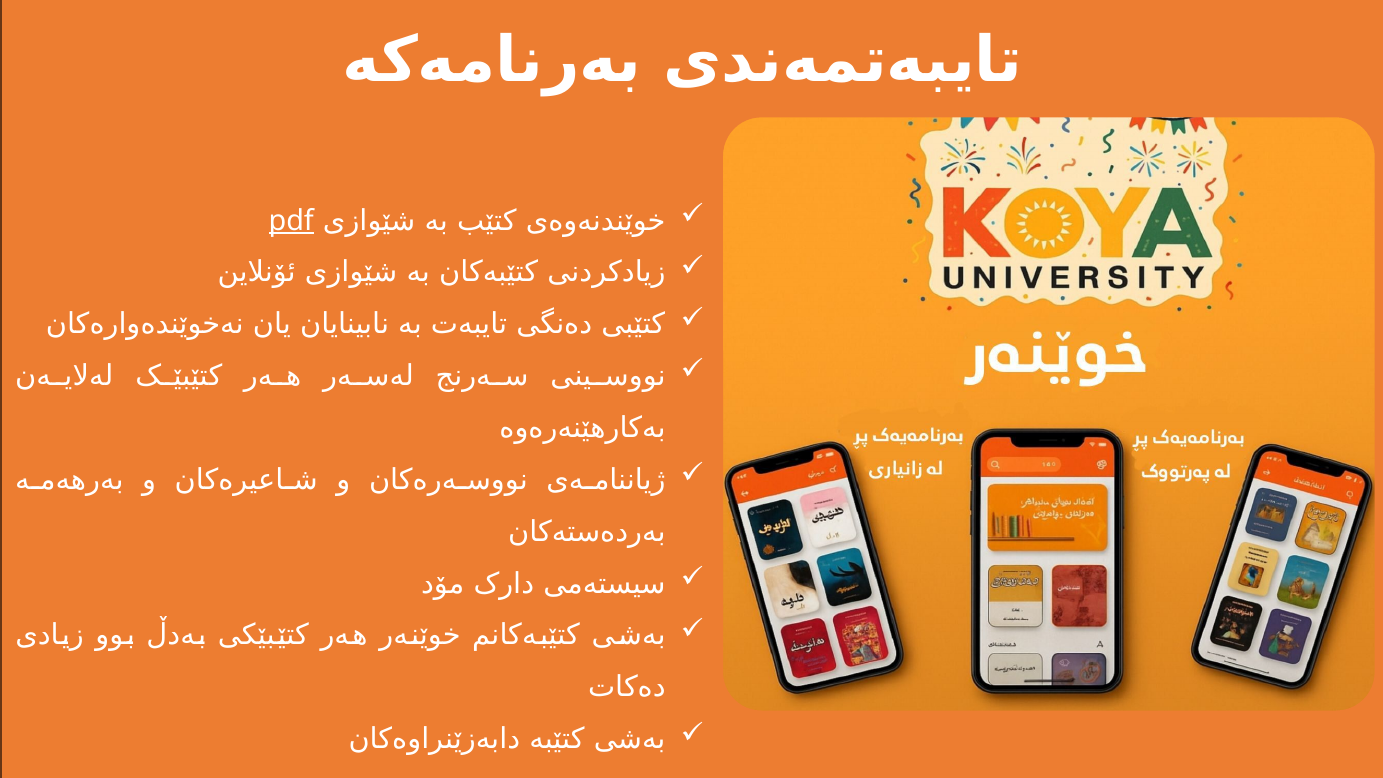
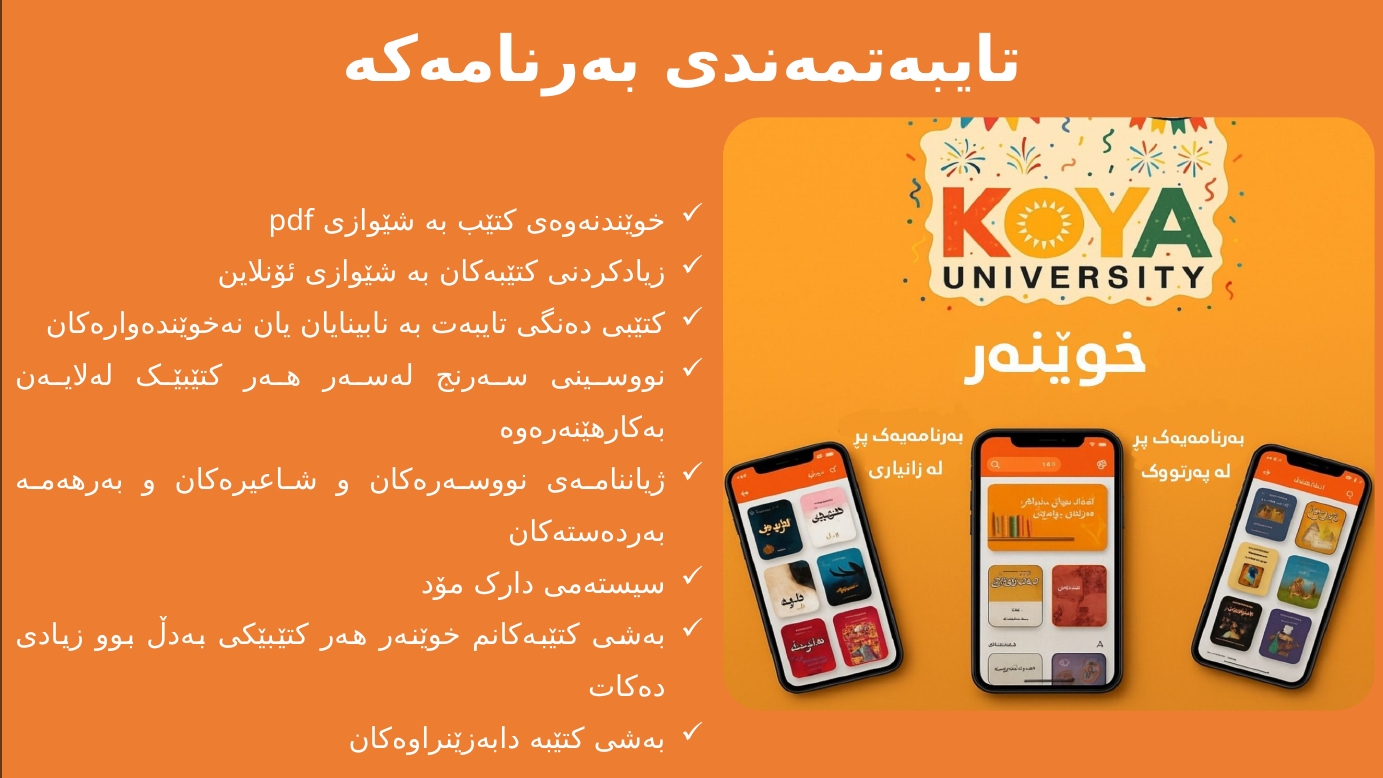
pdf underline: present -> none
